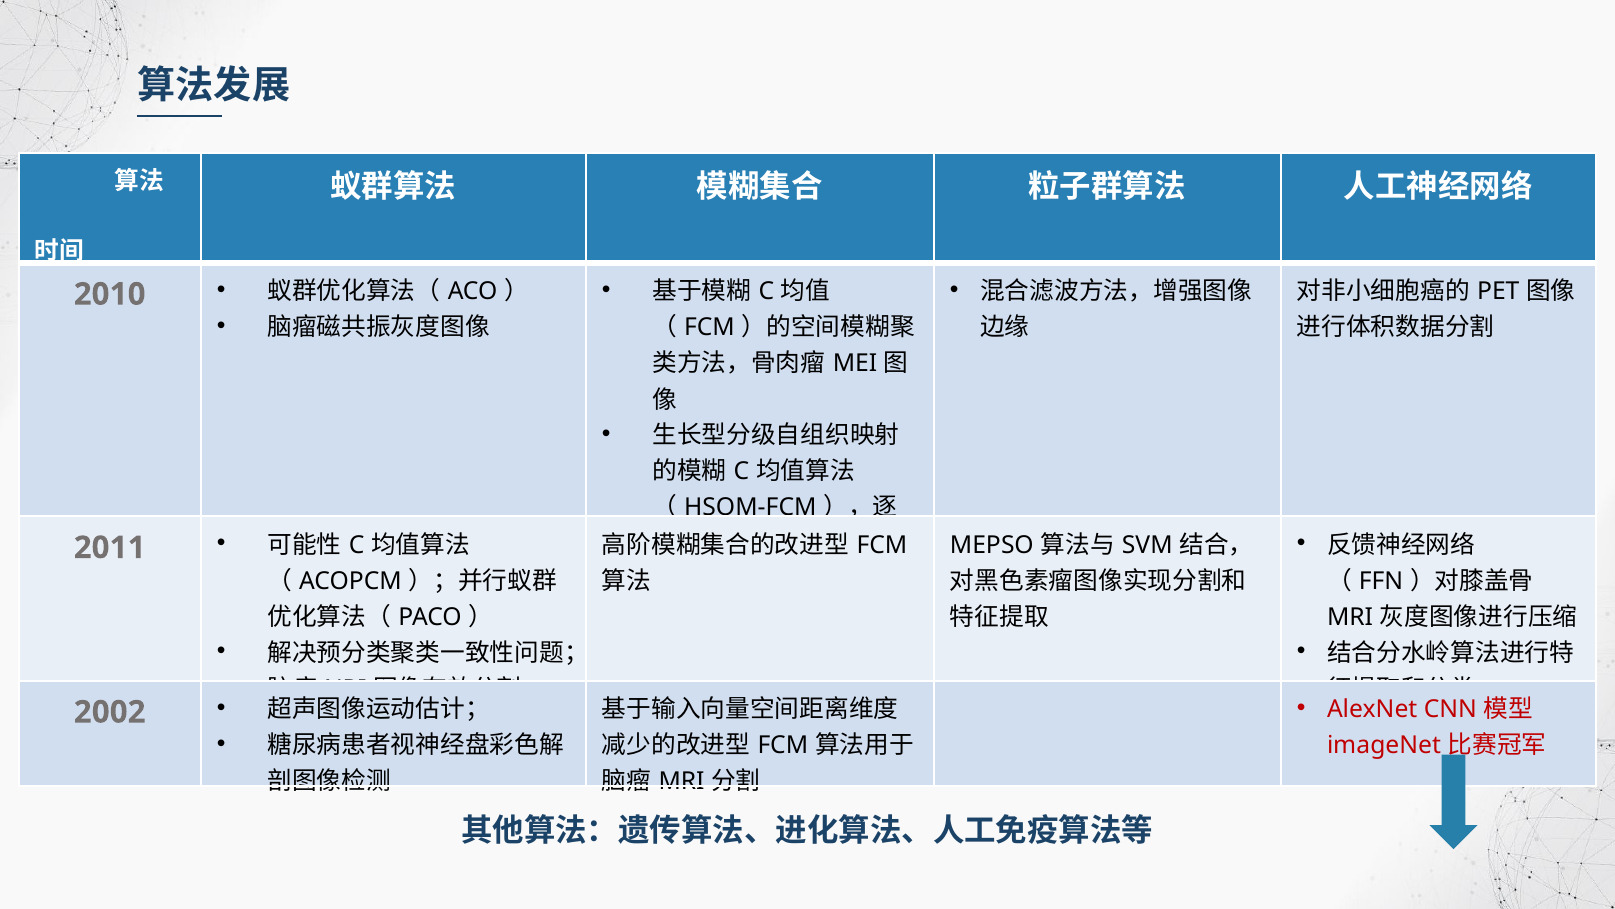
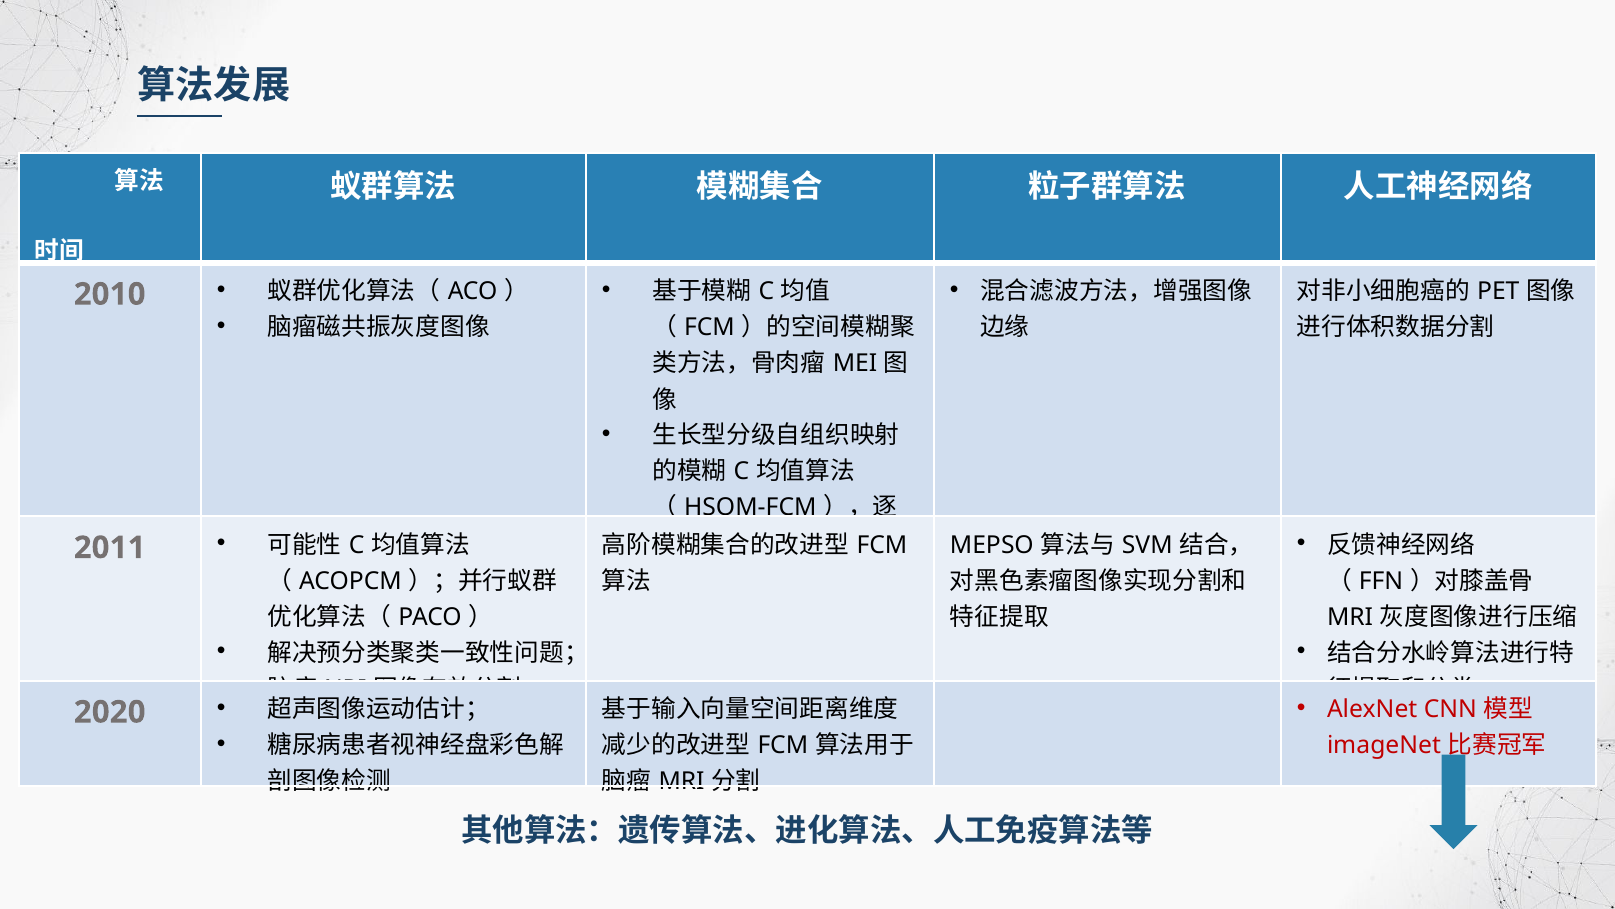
2002: 2002 -> 2020
